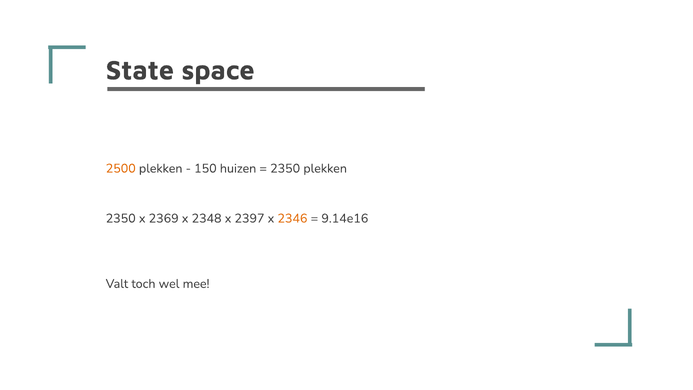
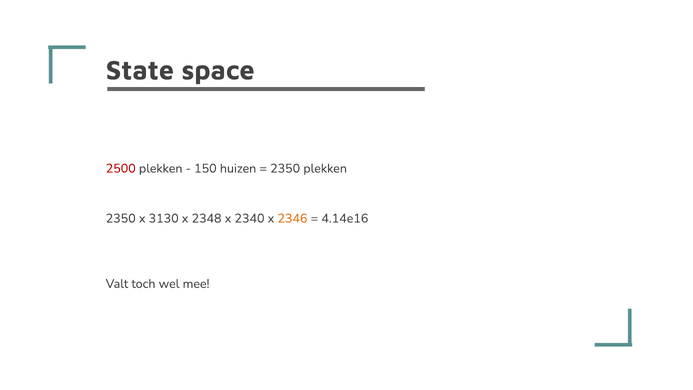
2500 colour: orange -> red
2369: 2369 -> 3130
2397: 2397 -> 2340
9.14e16: 9.14e16 -> 4.14e16
